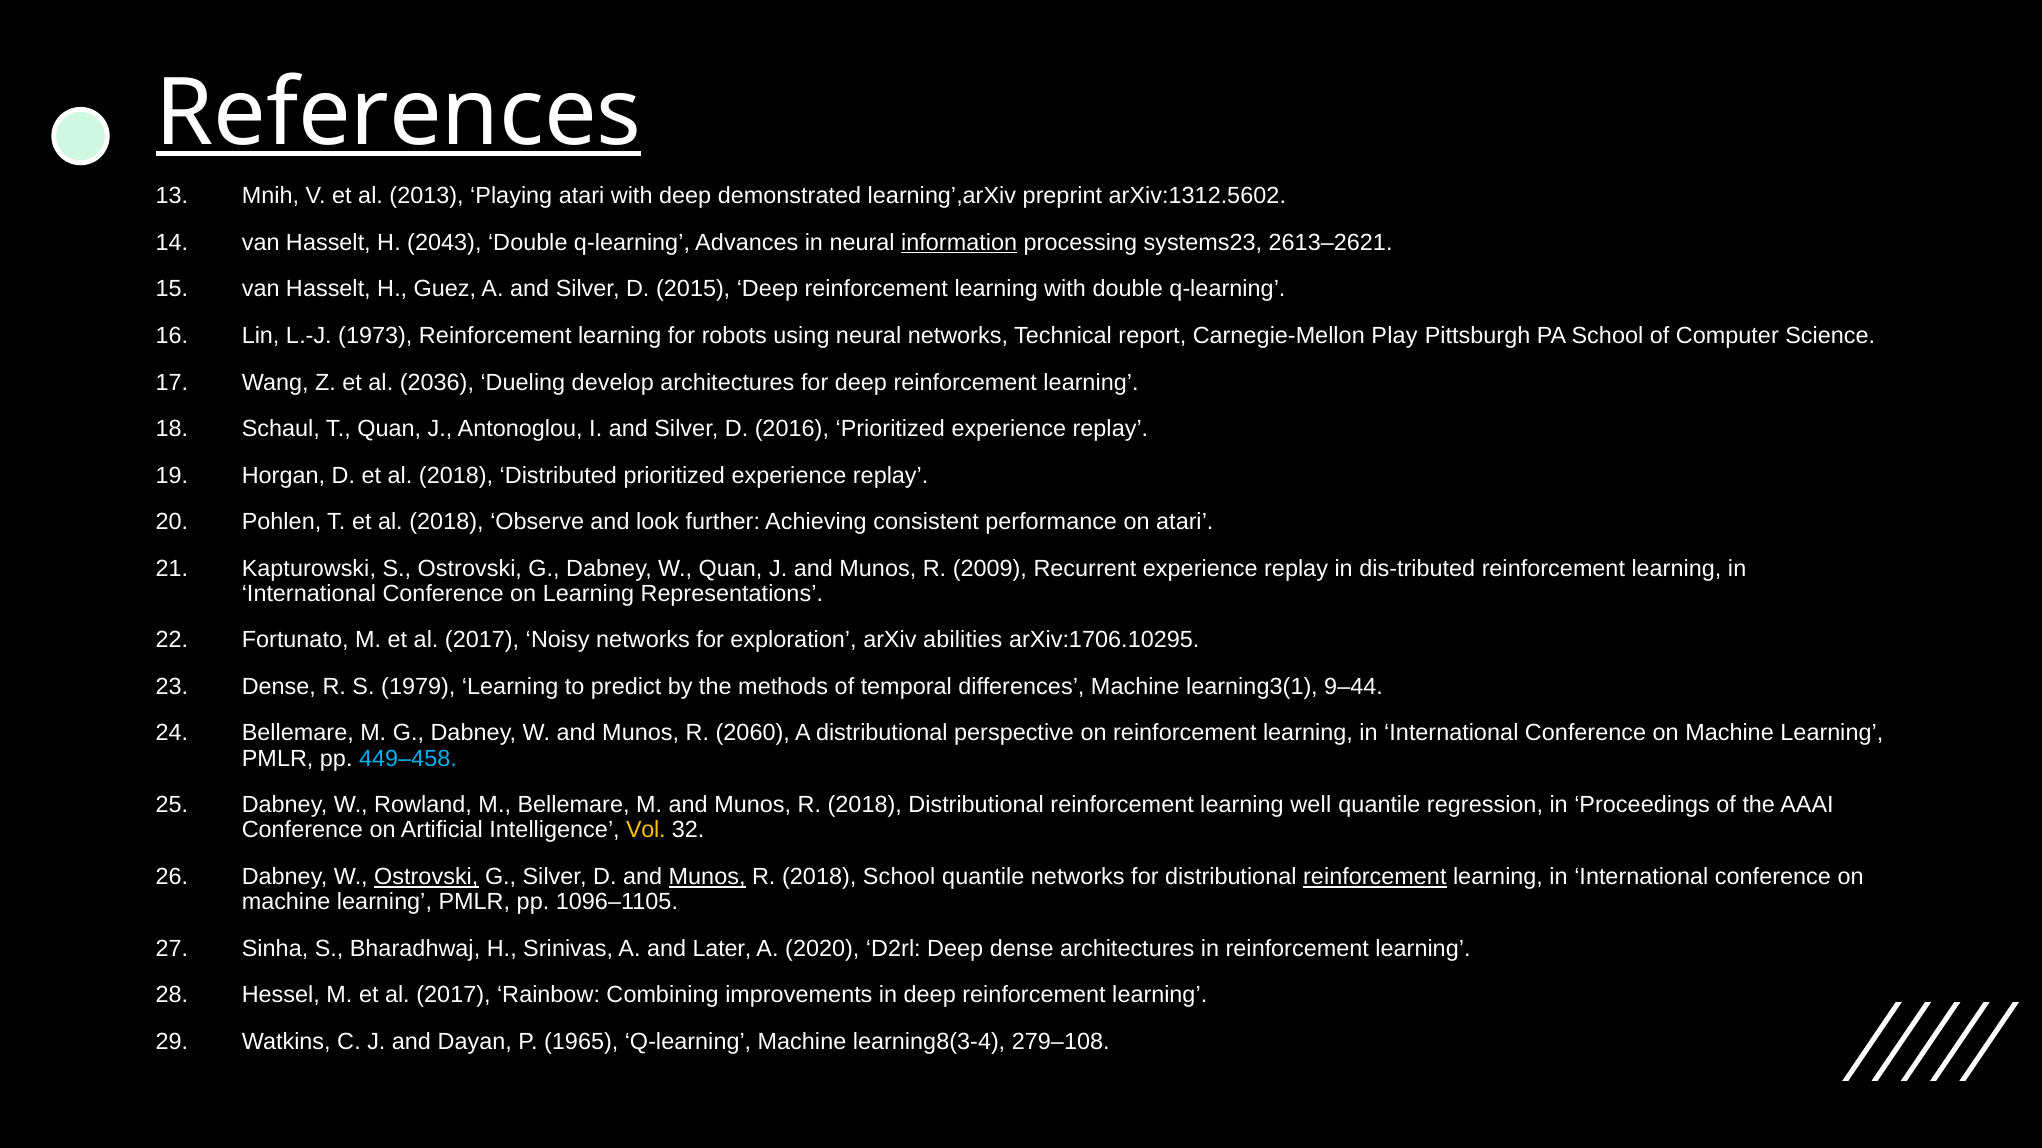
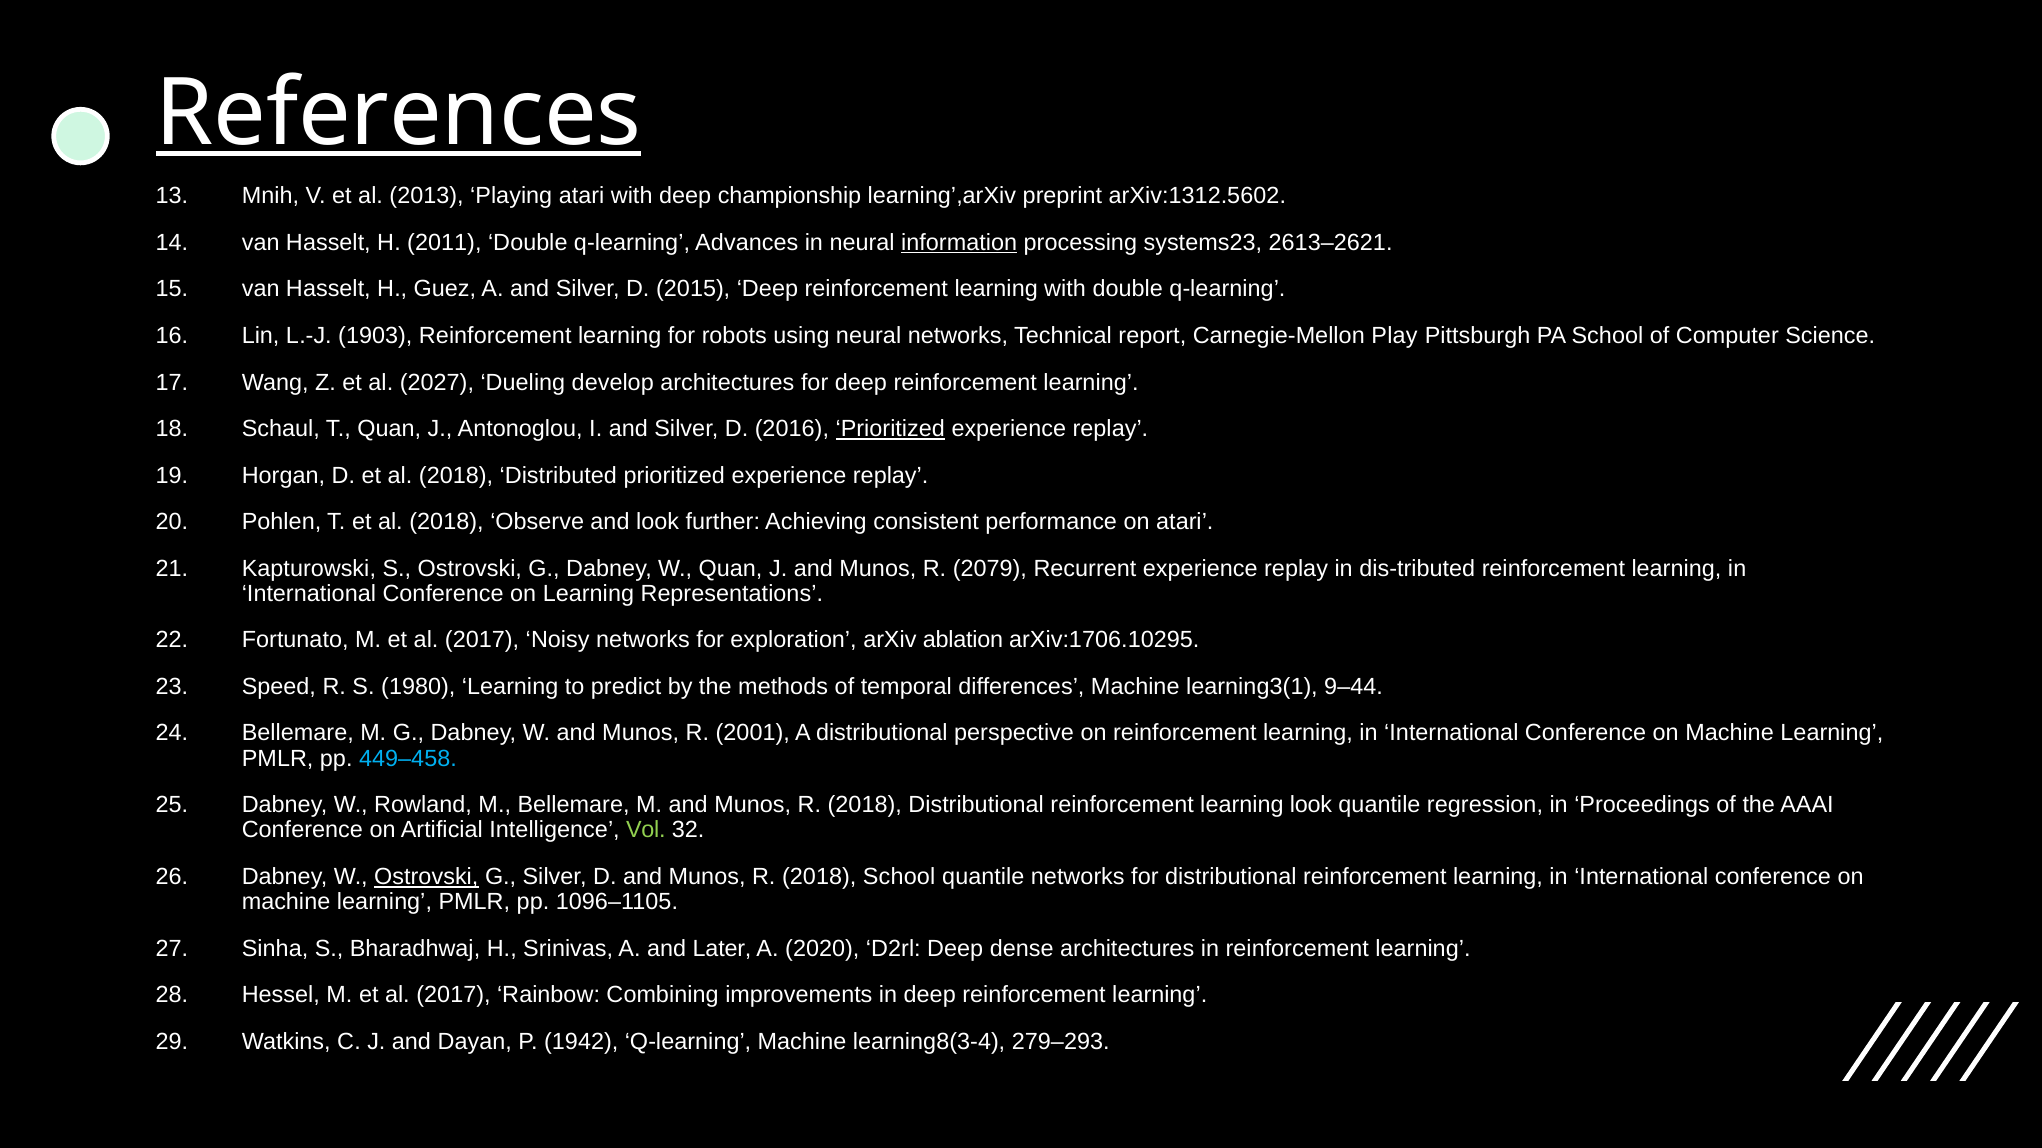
demonstrated: demonstrated -> championship
2043: 2043 -> 2011
1973: 1973 -> 1903
2036: 2036 -> 2027
Prioritized at (890, 429) underline: none -> present
2009: 2009 -> 2079
abilities: abilities -> ablation
Dense at (279, 687): Dense -> Speed
1979: 1979 -> 1980
2060: 2060 -> 2001
learning well: well -> look
Vol colour: yellow -> light green
Munos at (707, 877) underline: present -> none
reinforcement at (1375, 877) underline: present -> none
1965: 1965 -> 1942
279–108: 279–108 -> 279–293
